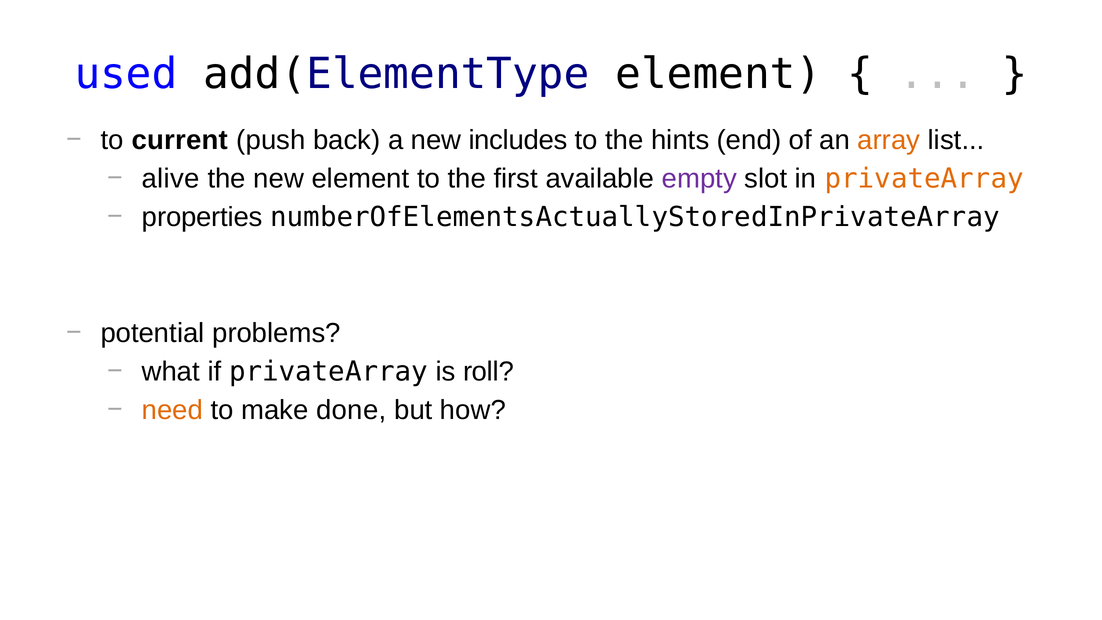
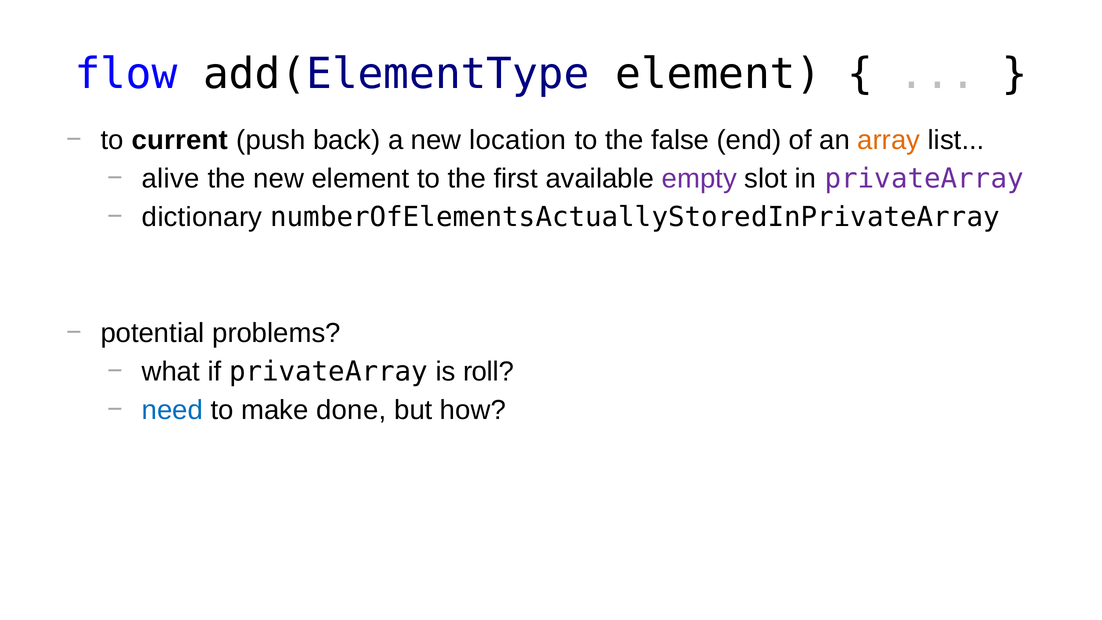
used: used -> flow
includes: includes -> location
hints: hints -> false
privateArray at (924, 179) colour: orange -> purple
properties: properties -> dictionary
need colour: orange -> blue
